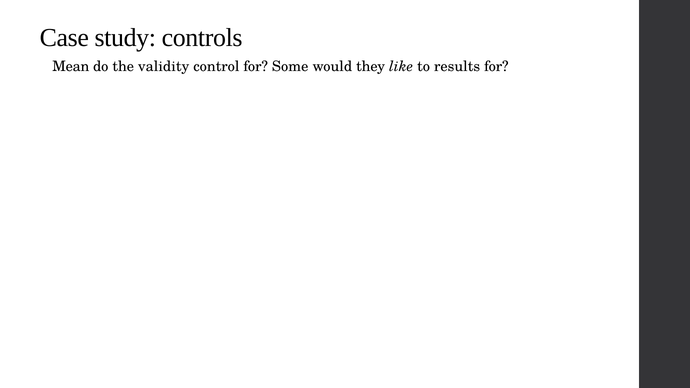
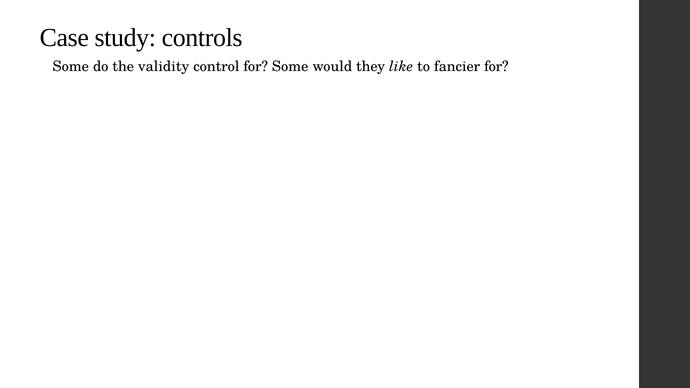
Mean at (71, 67): Mean -> Some
results: results -> fancier
